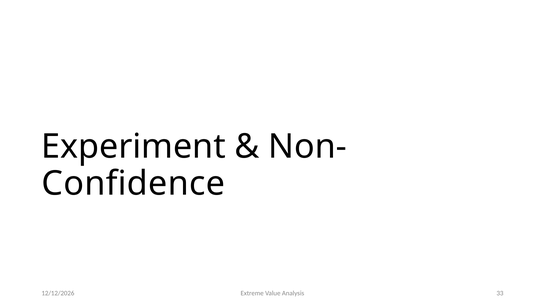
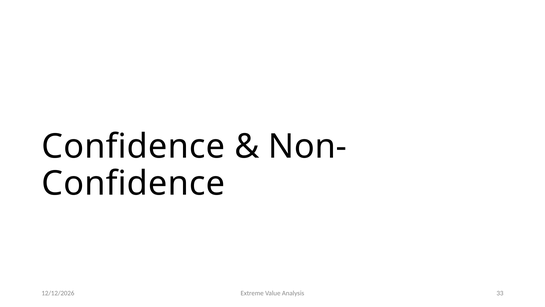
Experiment at (133, 146): Experiment -> Confidence
